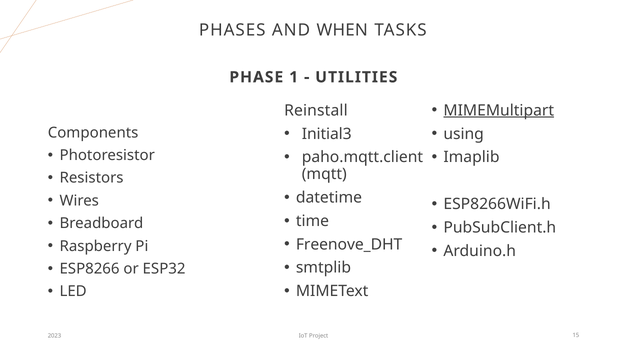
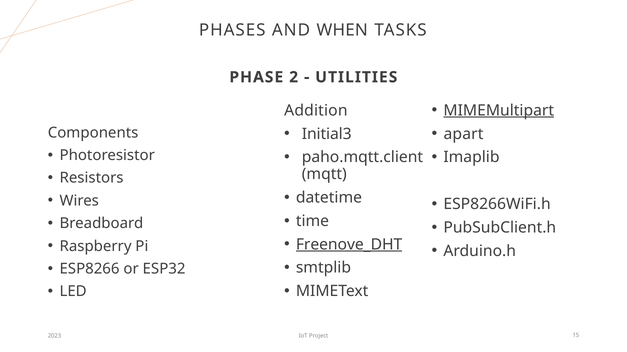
1: 1 -> 2
Reinstall: Reinstall -> Addition
using: using -> apart
Freenove_DHT underline: none -> present
